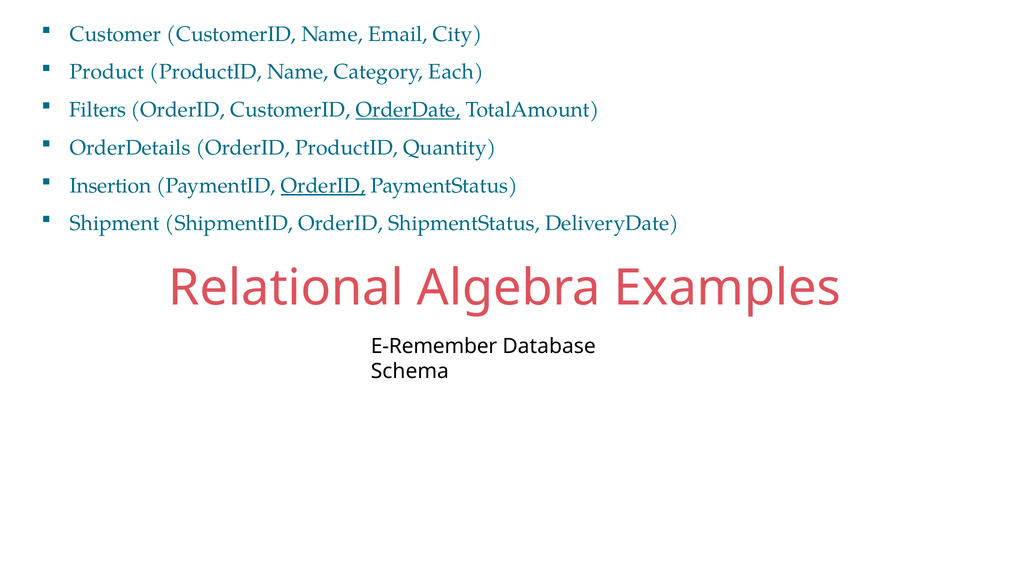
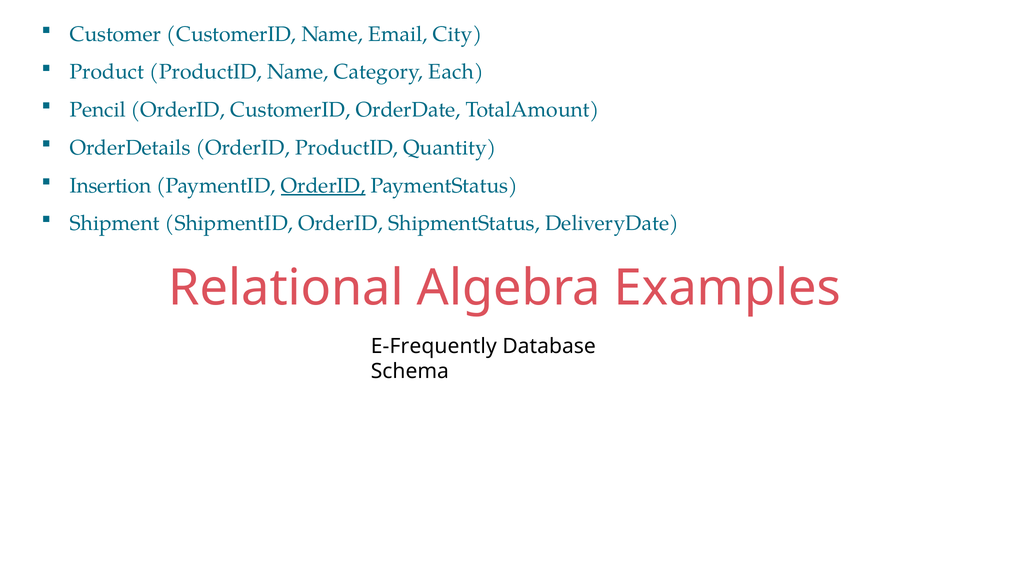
Filters: Filters -> Pencil
OrderDate underline: present -> none
E-Remember: E-Remember -> E-Frequently
